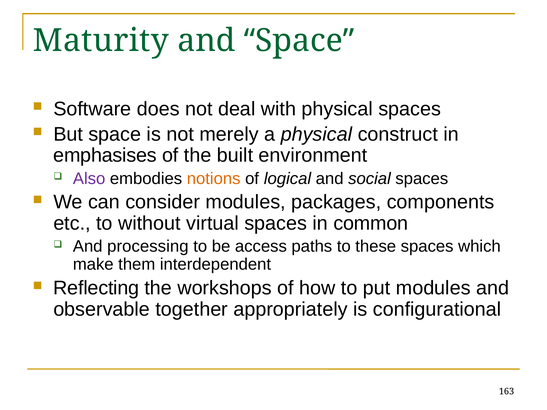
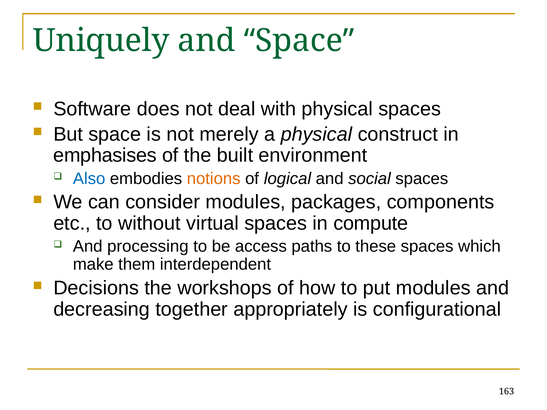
Maturity: Maturity -> Uniquely
Also colour: purple -> blue
common: common -> compute
Reflecting: Reflecting -> Decisions
observable: observable -> decreasing
